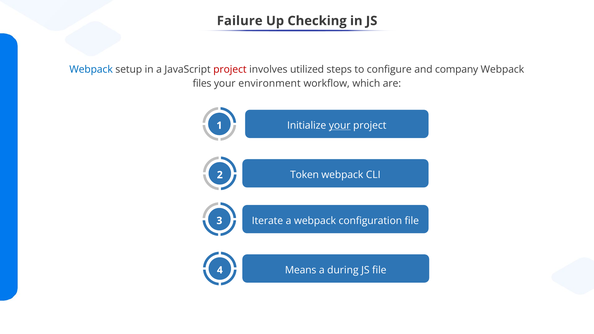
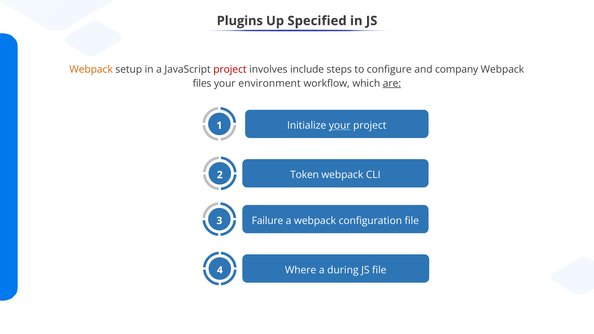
Failure: Failure -> Plugins
Checking: Checking -> Specified
Webpack at (91, 69) colour: blue -> orange
utilized: utilized -> include
are underline: none -> present
Iterate: Iterate -> Failure
Means: Means -> Where
